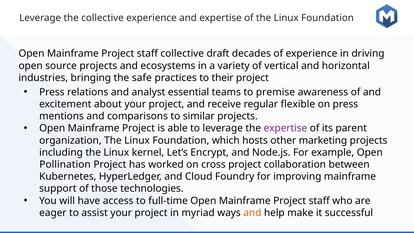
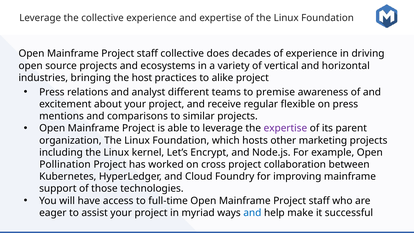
draft: draft -> does
safe: safe -> host
their: their -> alike
essential: essential -> different
and at (252, 213) colour: orange -> blue
